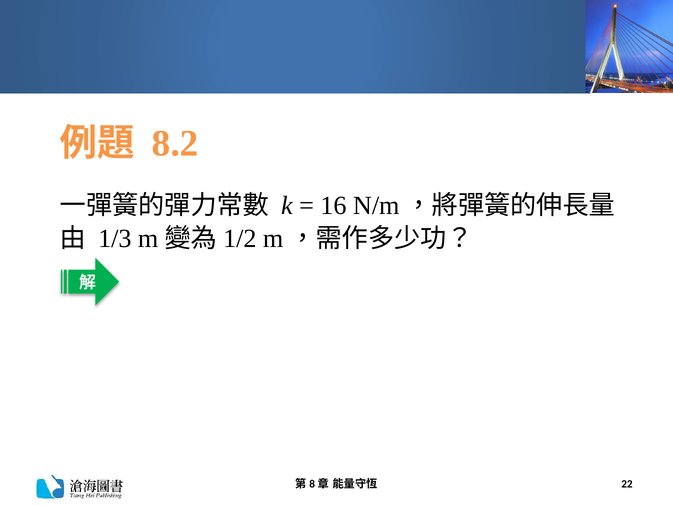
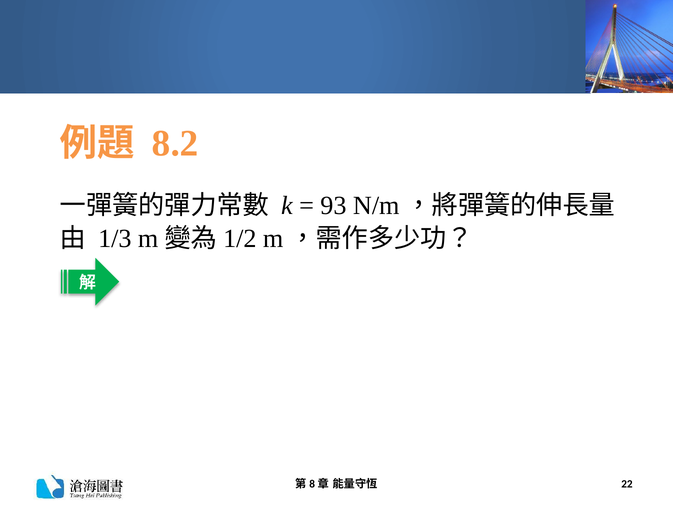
16: 16 -> 93
